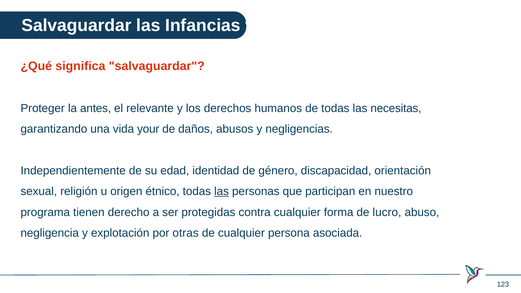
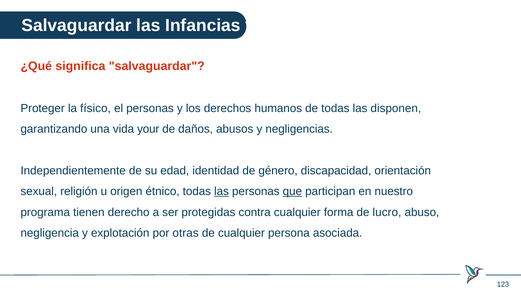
antes: antes -> físico
el relevante: relevante -> personas
necesitas: necesitas -> disponen
que underline: none -> present
